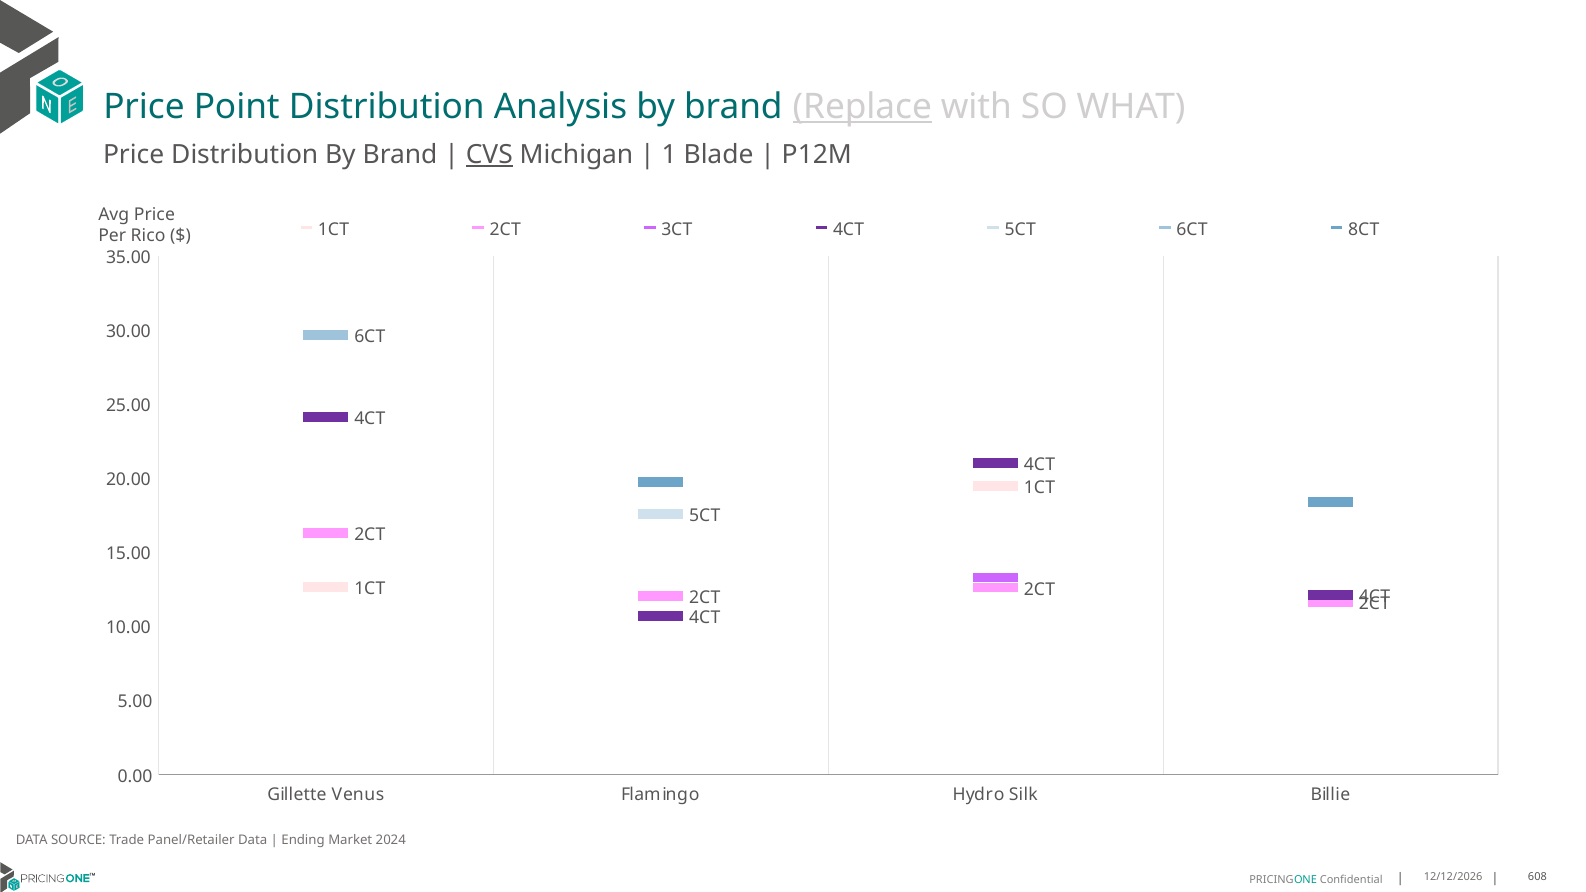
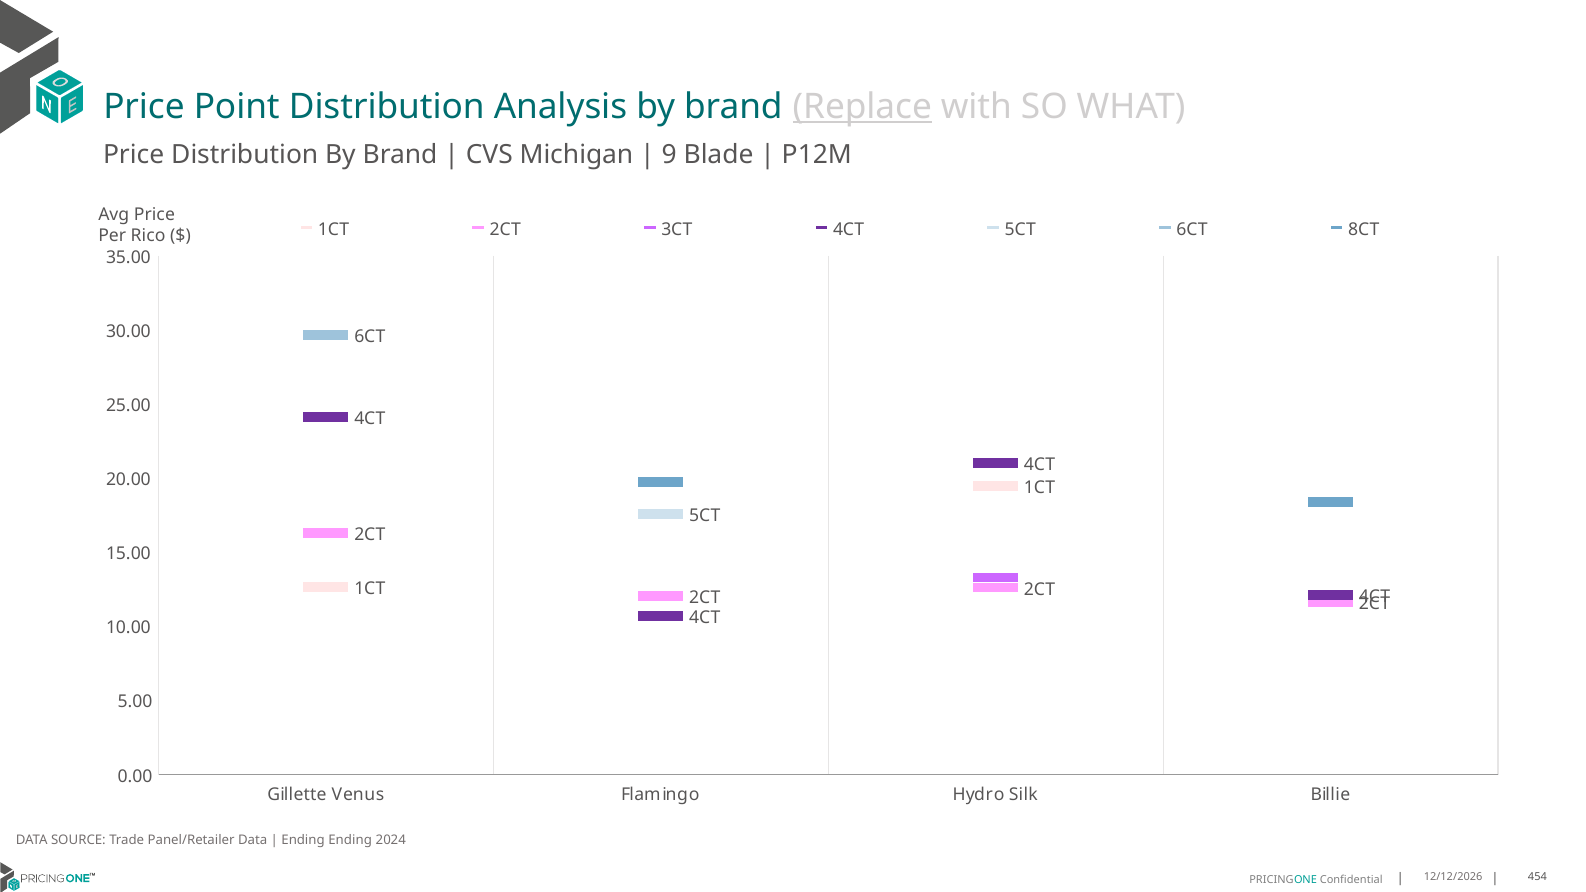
CVS underline: present -> none
1: 1 -> 9
Ending Market: Market -> Ending
608: 608 -> 454
